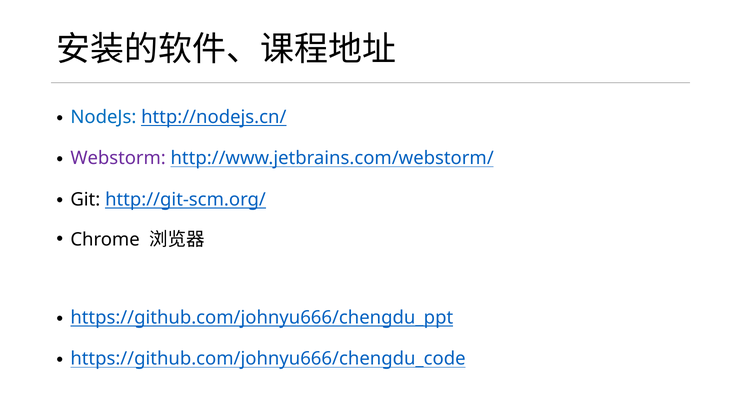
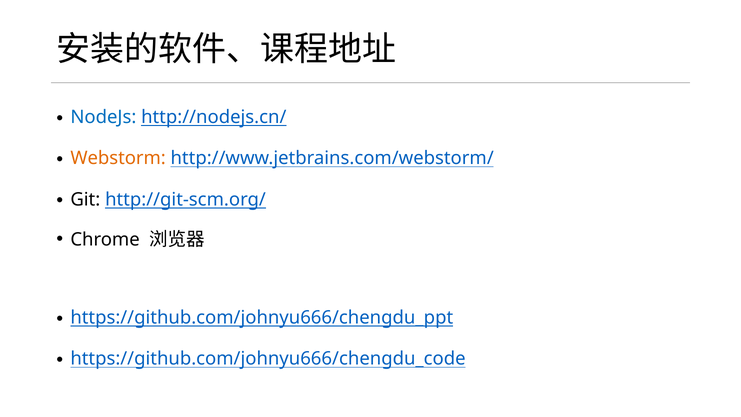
Webstorm colour: purple -> orange
